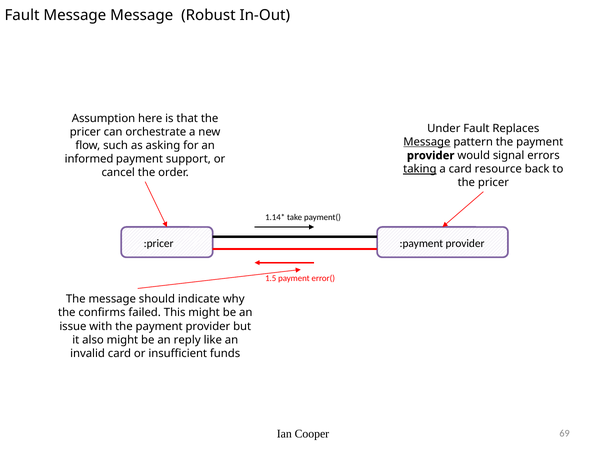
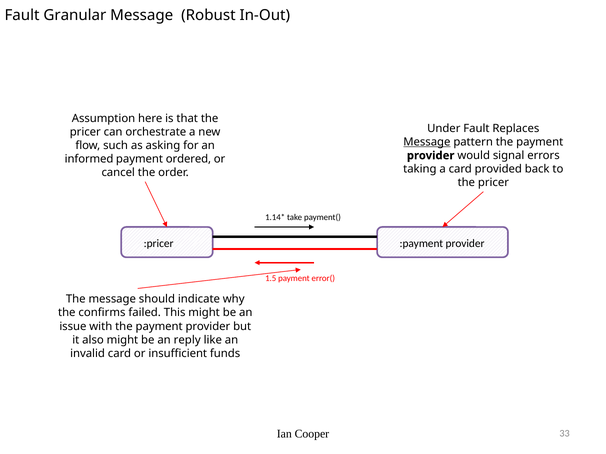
Fault Message: Message -> Granular
support: support -> ordered
taking underline: present -> none
resource: resource -> provided
69: 69 -> 33
